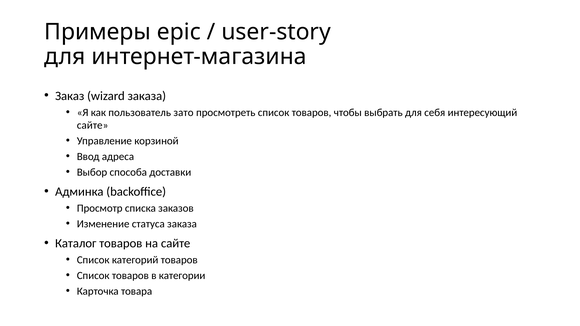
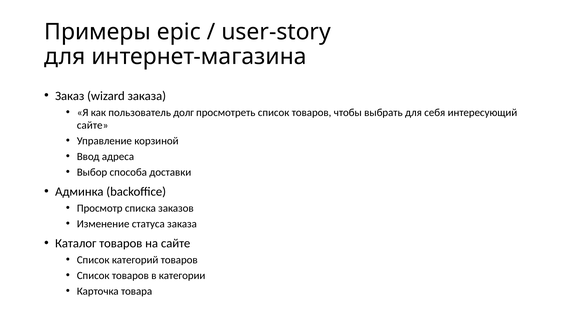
зато: зато -> долг
